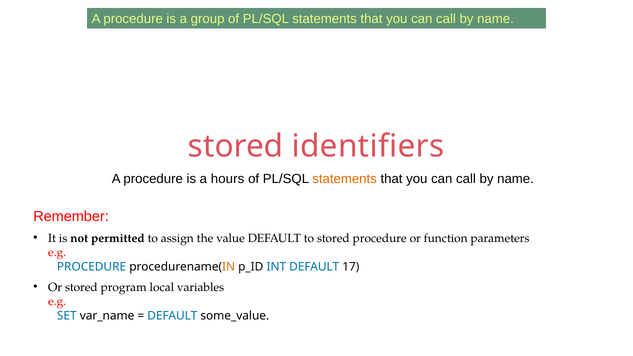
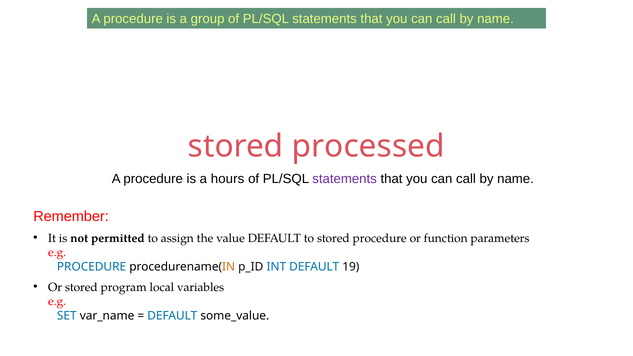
identifiers: identifiers -> processed
statements at (345, 179) colour: orange -> purple
17: 17 -> 19
